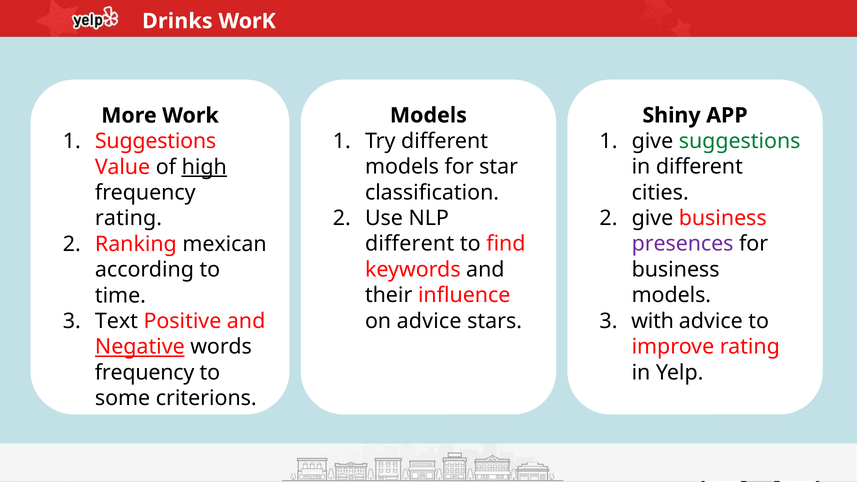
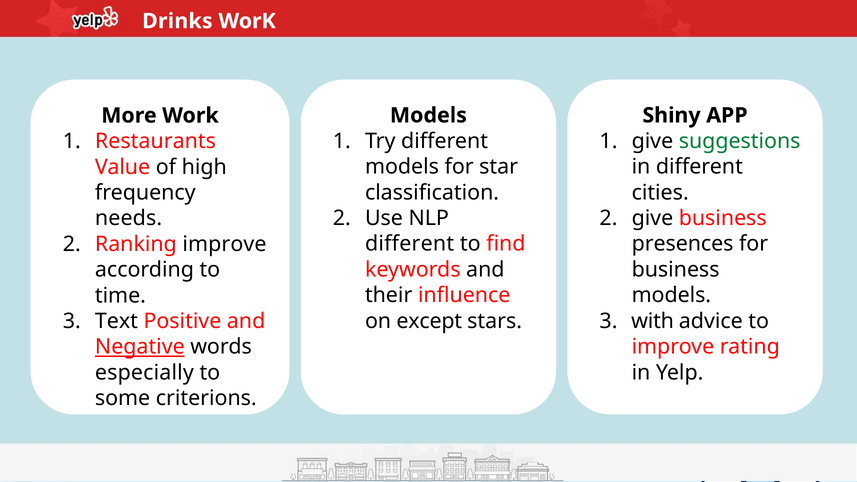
Suggestions at (156, 141): Suggestions -> Restaurants
high underline: present -> none
rating at (129, 218): rating -> needs
presences colour: purple -> black
Ranking mexican: mexican -> improve
on advice: advice -> except
frequency at (145, 373): frequency -> especially
